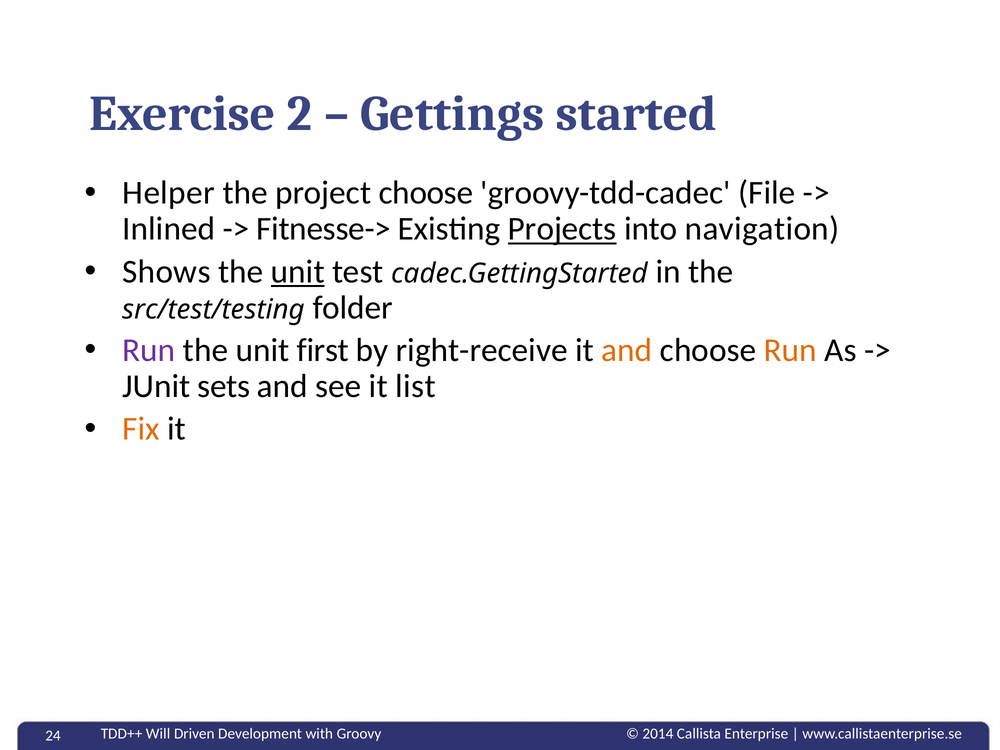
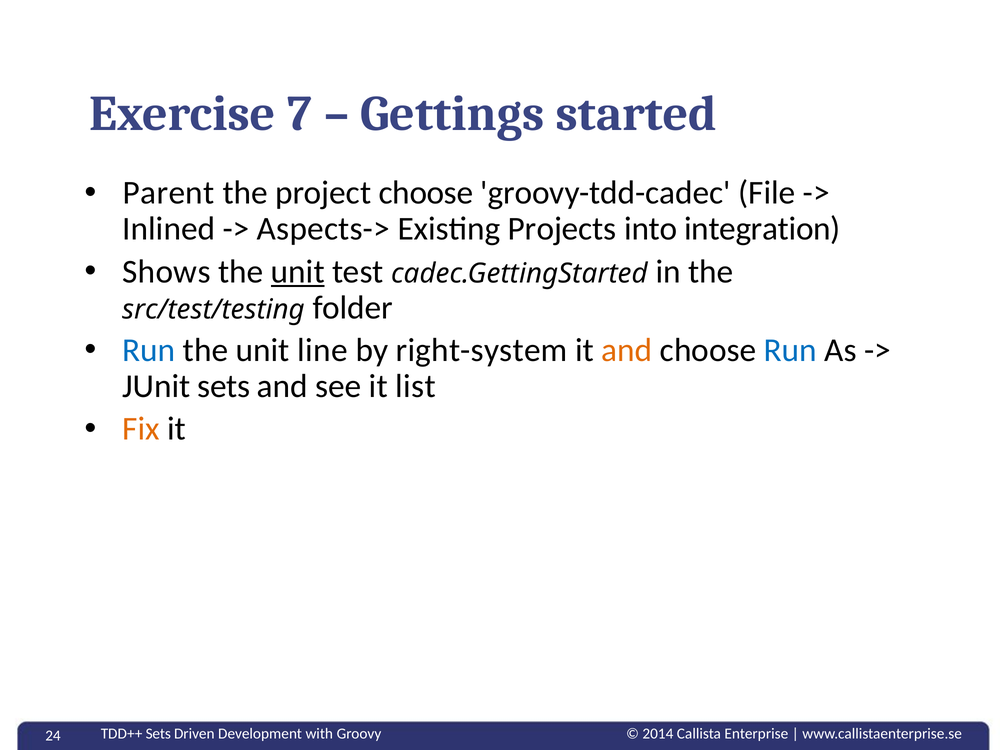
2: 2 -> 7
Helper: Helper -> Parent
Fitnesse->: Fitnesse-> -> Aspects->
Projects underline: present -> none
navigation: navigation -> integration
Run at (149, 350) colour: purple -> blue
first: first -> line
right-receive: right-receive -> right-system
Run at (790, 350) colour: orange -> blue
Will at (158, 734): Will -> Sets
